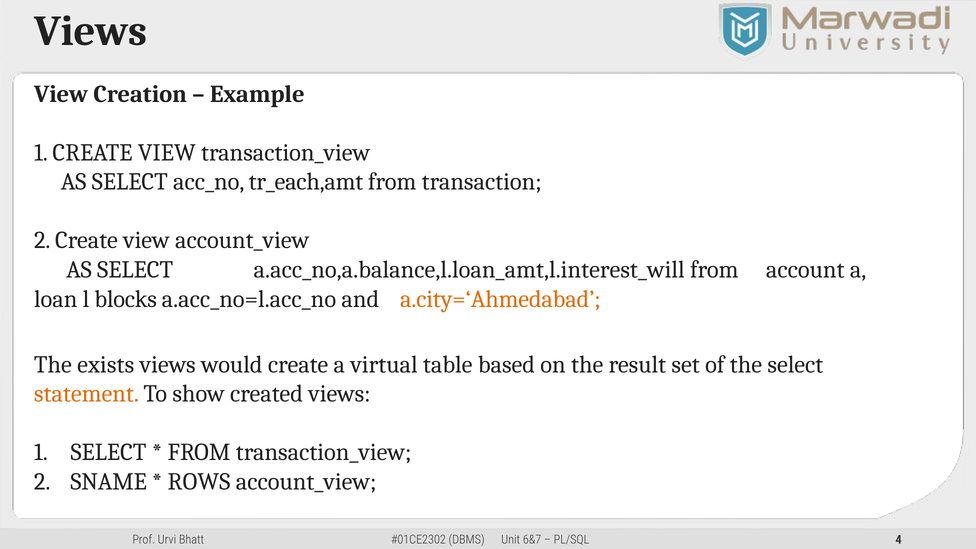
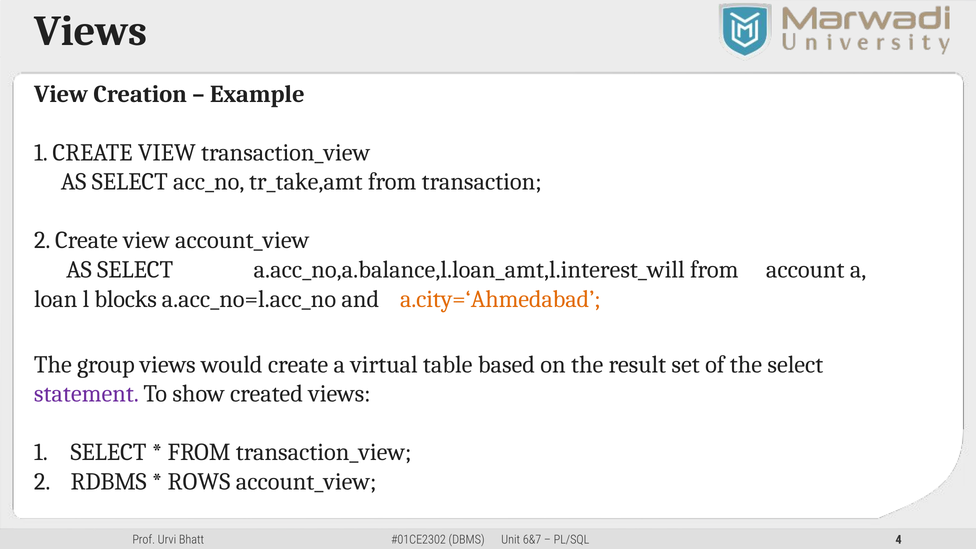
tr_each,amt: tr_each,amt -> tr_take,amt
exists: exists -> group
statement colour: orange -> purple
SNAME: SNAME -> RDBMS
